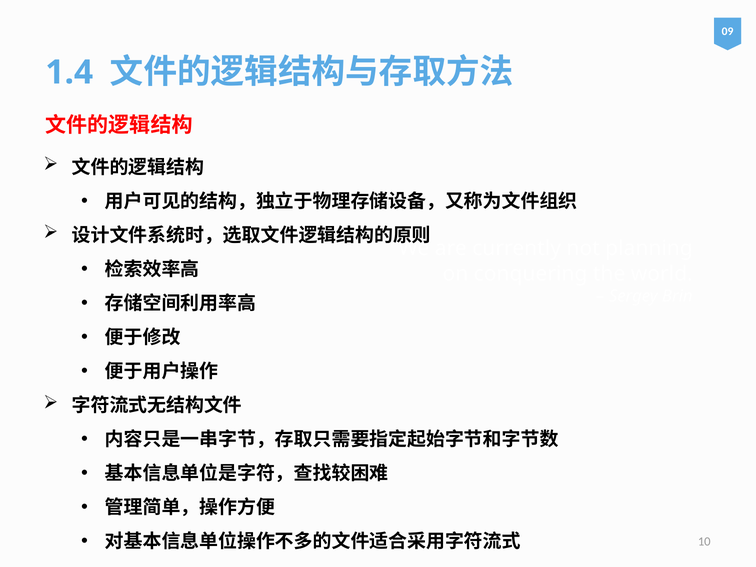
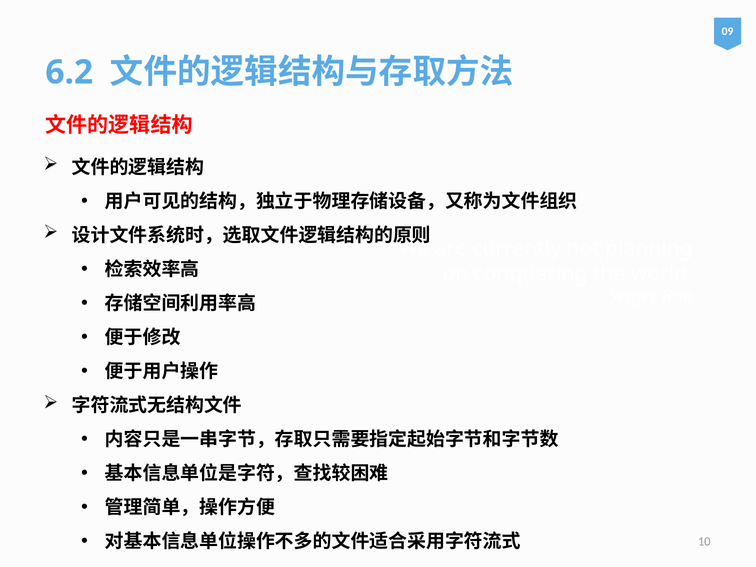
1.4: 1.4 -> 6.2
